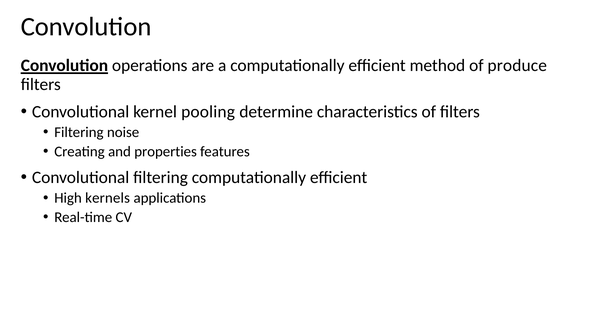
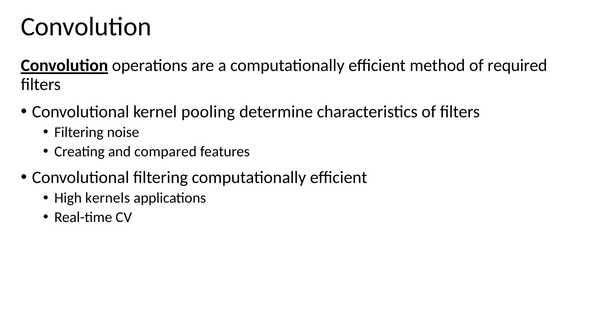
produce: produce -> required
properties: properties -> compared
